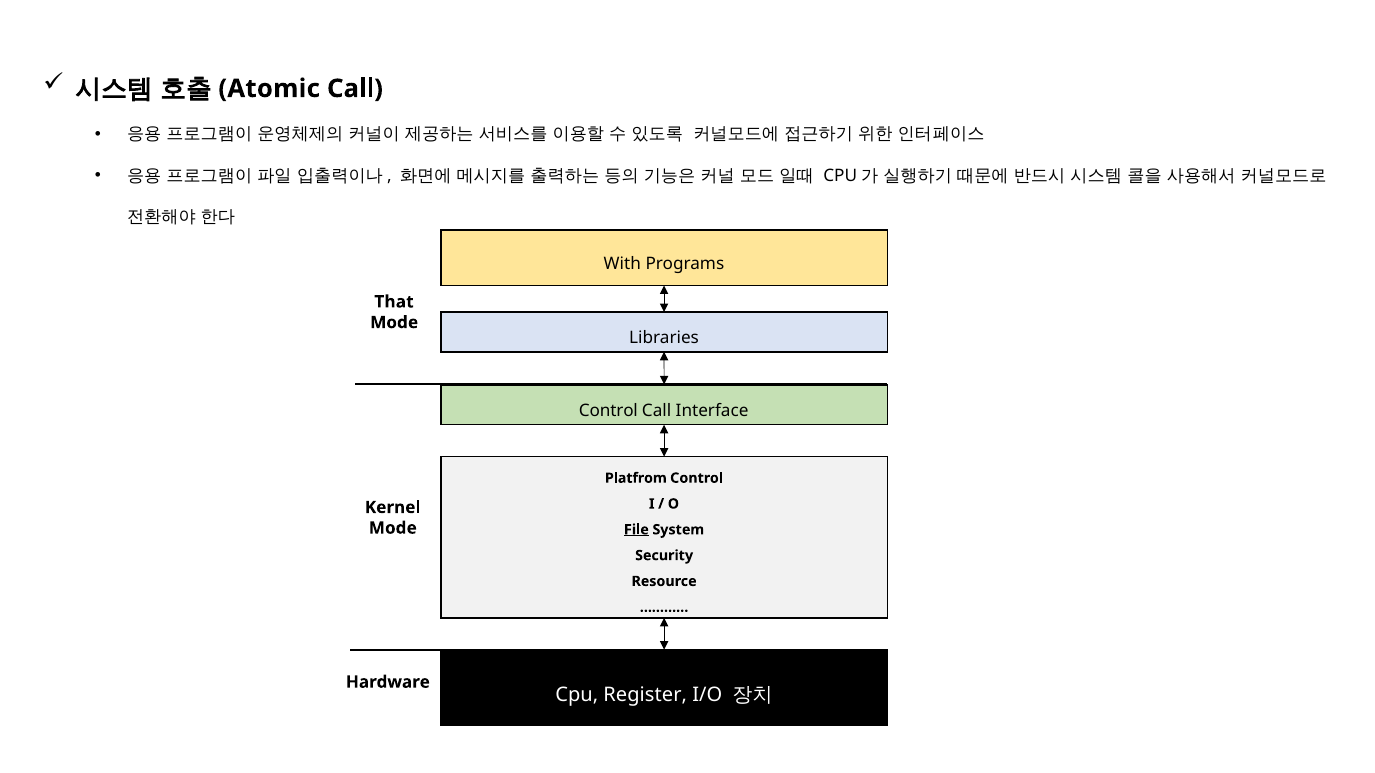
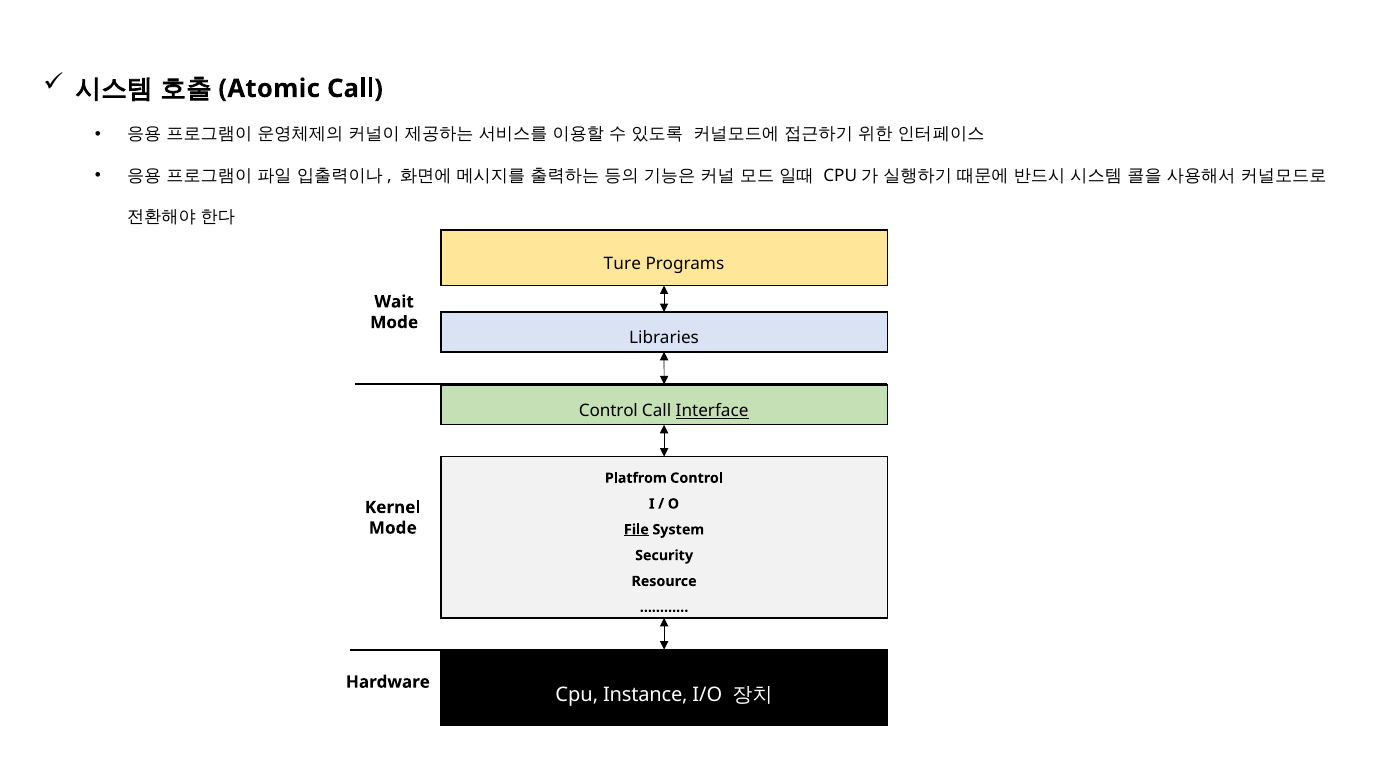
With: With -> Ture
That: That -> Wait
Interface underline: none -> present
Register: Register -> Instance
